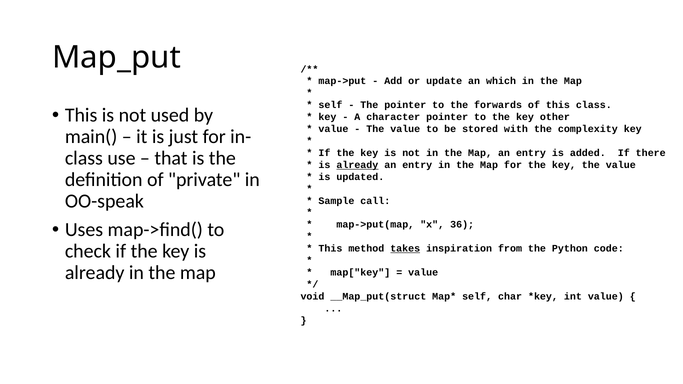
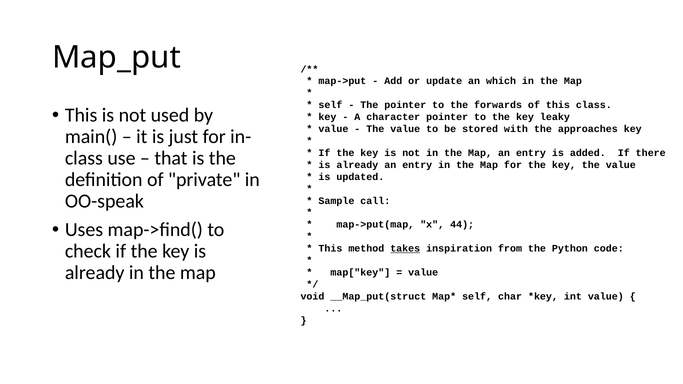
other: other -> leaky
complexity: complexity -> approaches
already at (357, 165) underline: present -> none
36: 36 -> 44
